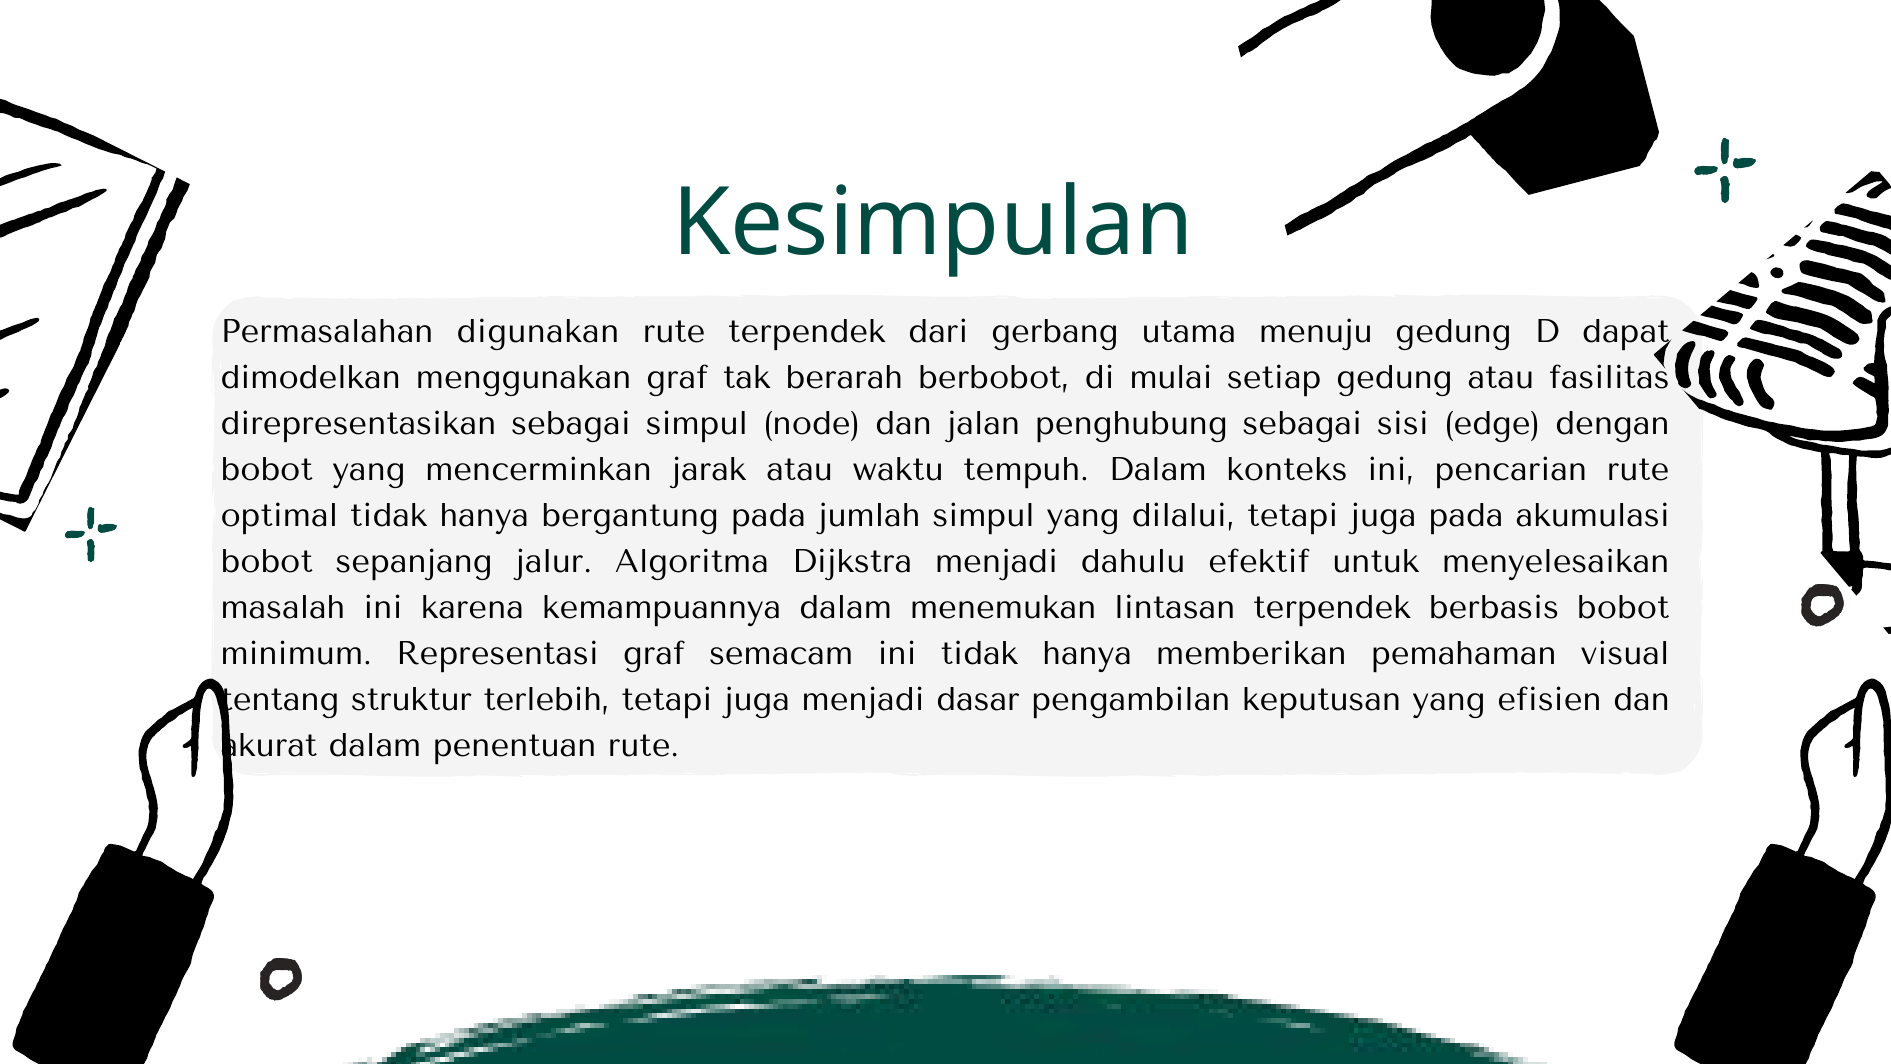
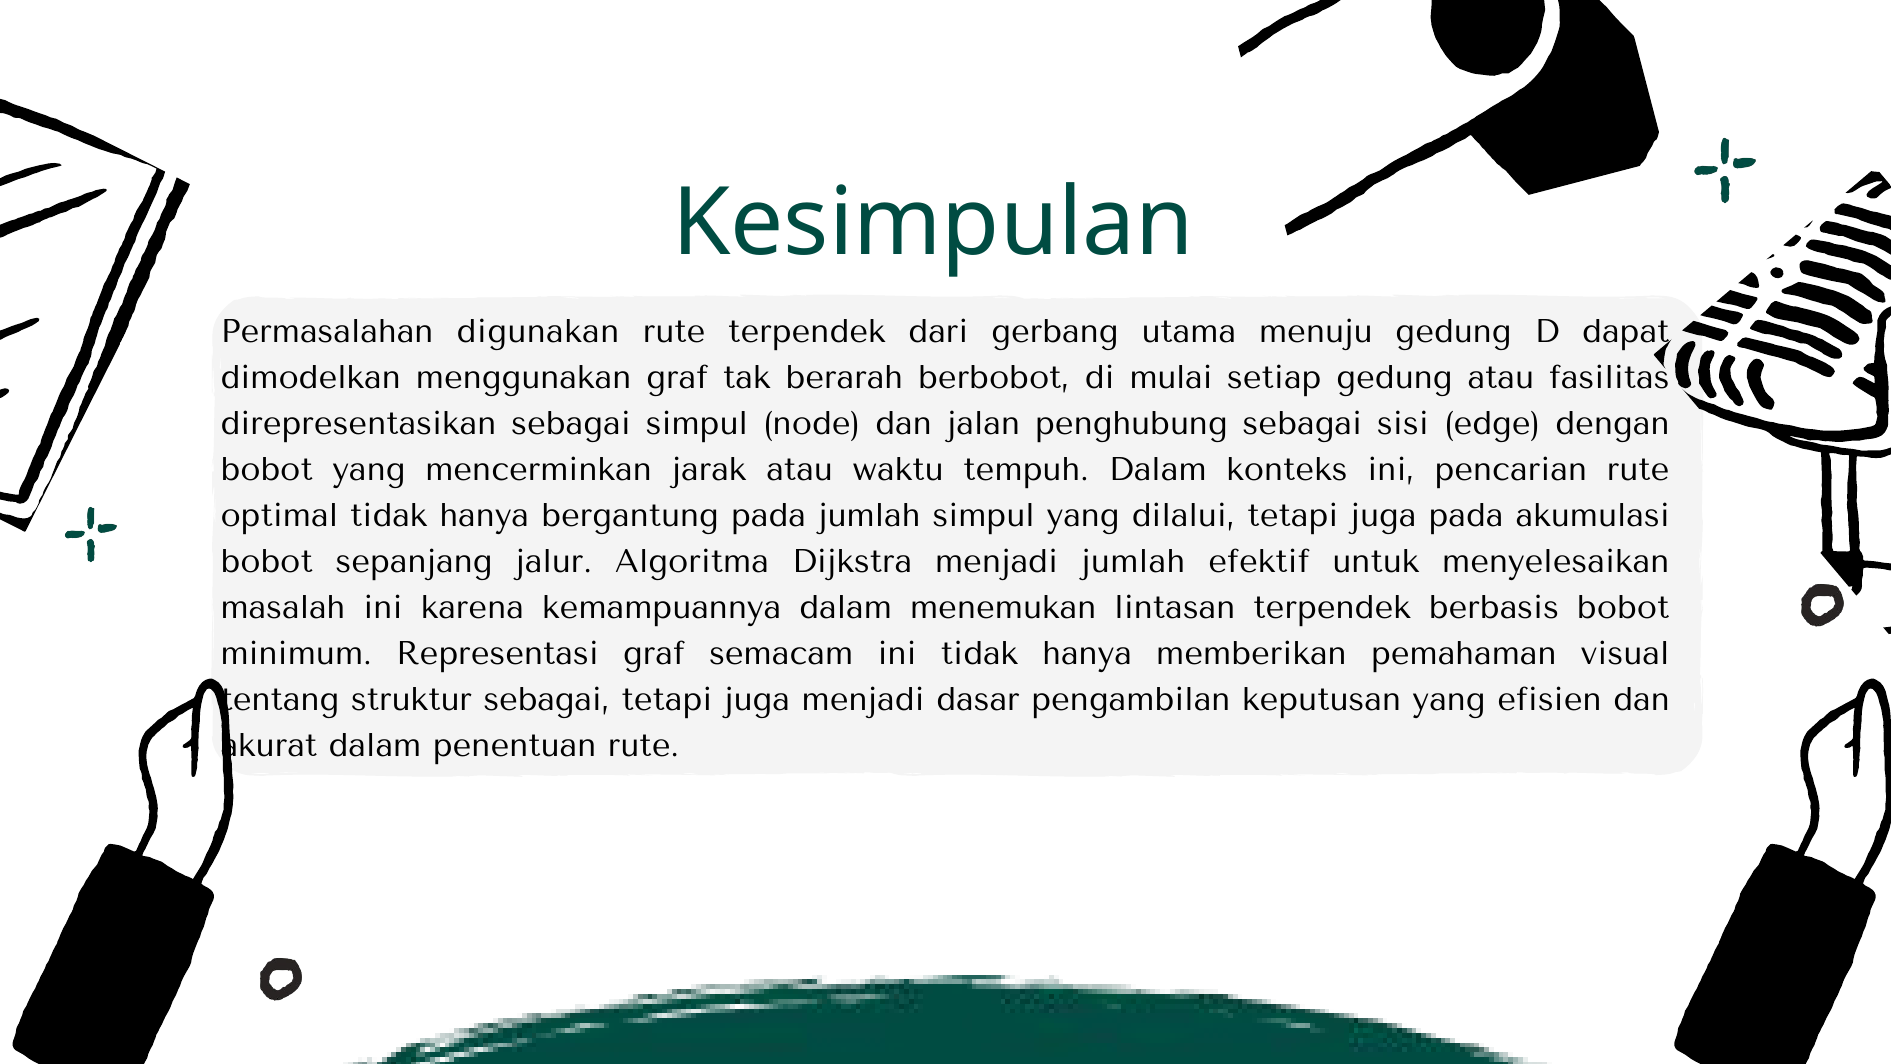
menjadi dahulu: dahulu -> jumlah
struktur terlebih: terlebih -> sebagai
